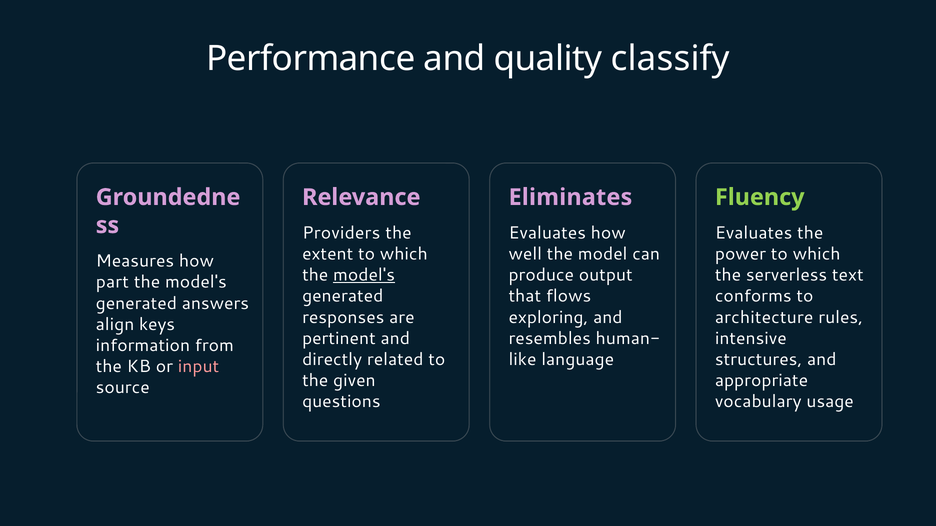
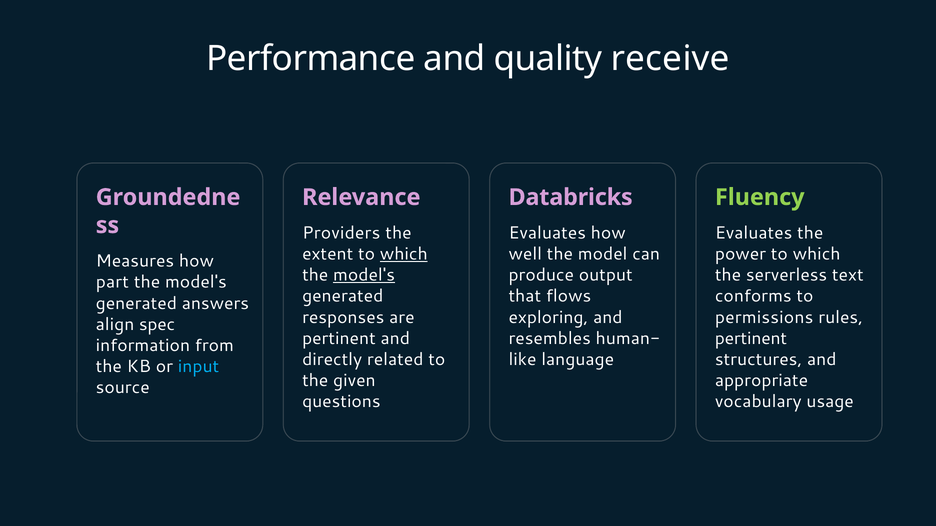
classify: classify -> receive
Eliminates: Eliminates -> Databricks
which at (404, 254) underline: none -> present
architecture: architecture -> permissions
keys: keys -> spec
intensive at (751, 339): intensive -> pertinent
input colour: pink -> light blue
